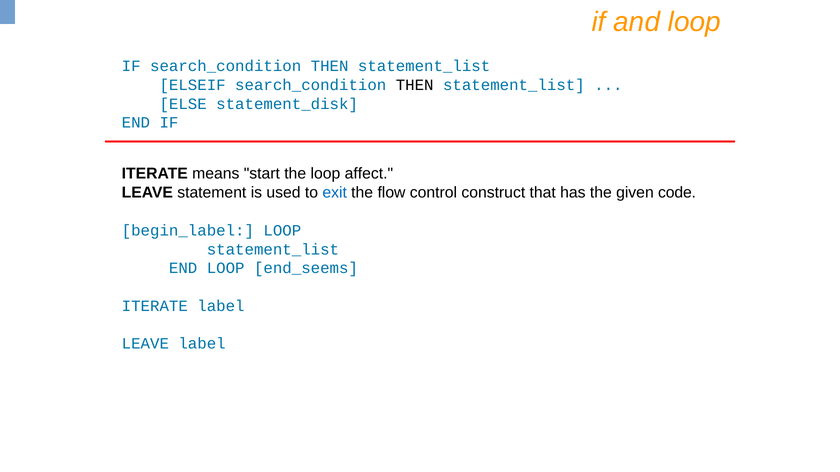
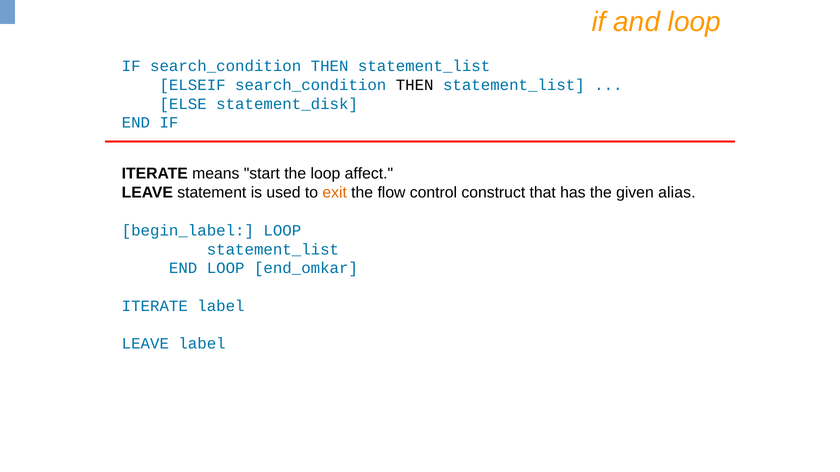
exit colour: blue -> orange
code: code -> alias
end_seems: end_seems -> end_omkar
